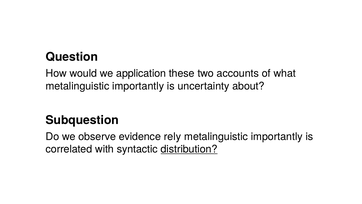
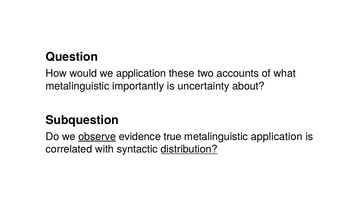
observe underline: none -> present
rely: rely -> true
importantly at (277, 136): importantly -> application
